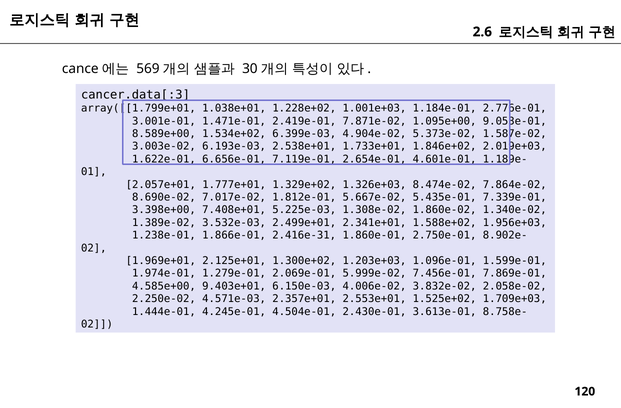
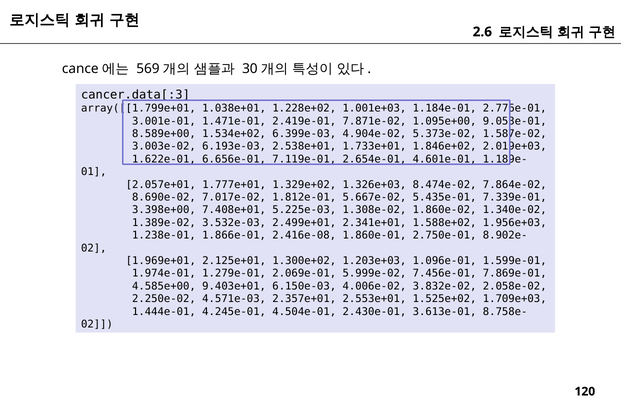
2.416e-31: 2.416e-31 -> 2.416e-08
